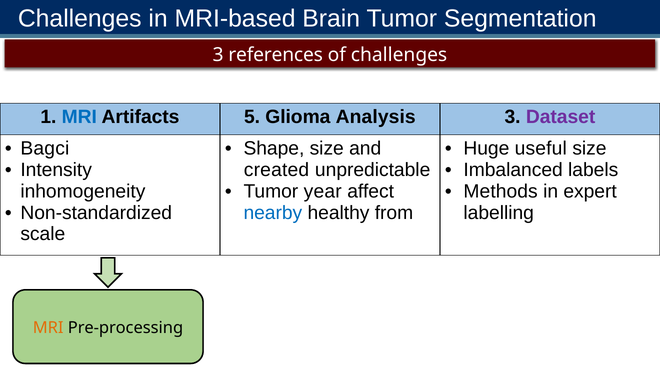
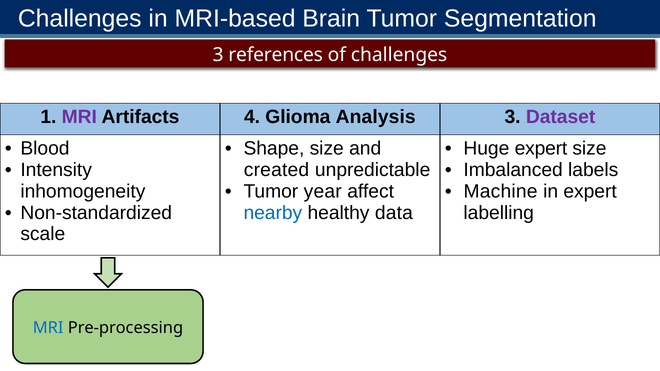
MRI at (79, 117) colour: blue -> purple
5: 5 -> 4
Bagci: Bagci -> Blood
Huge useful: useful -> expert
Methods: Methods -> Machine
from: from -> data
MRI at (48, 328) colour: orange -> blue
